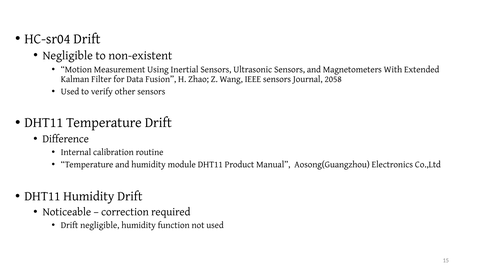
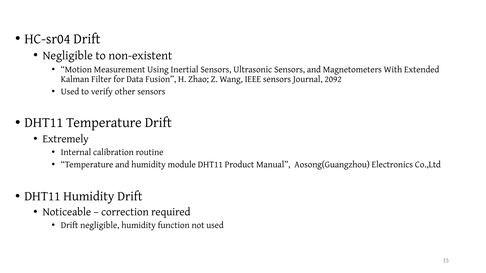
2058: 2058 -> 2092
Difference: Difference -> Extremely
